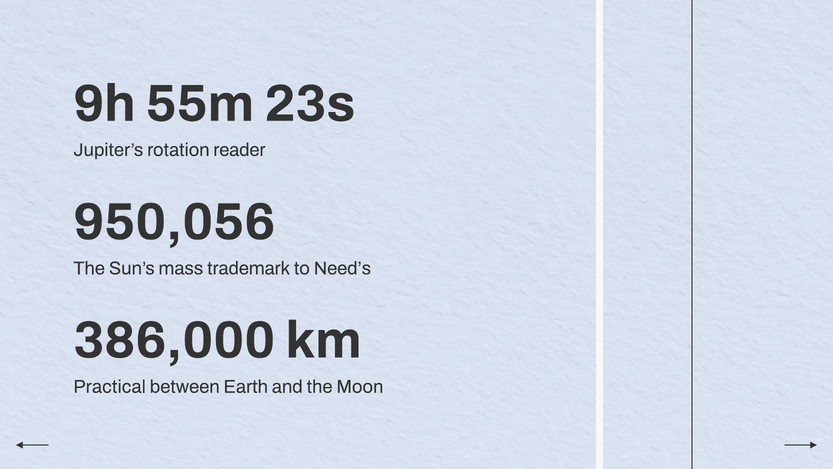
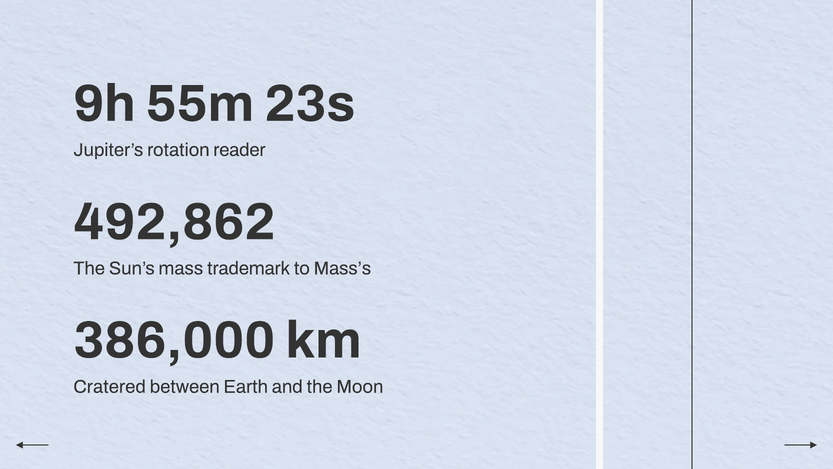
950,056: 950,056 -> 492,862
Need’s: Need’s -> Mass’s
Practical: Practical -> Cratered
